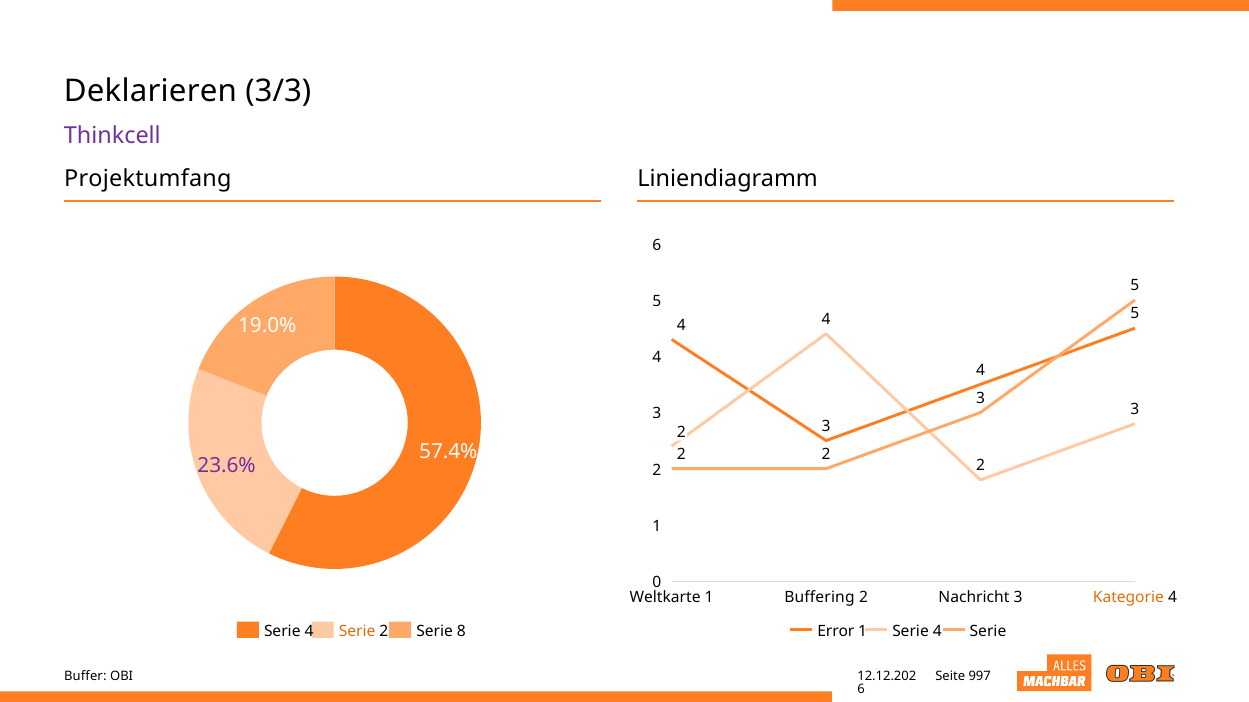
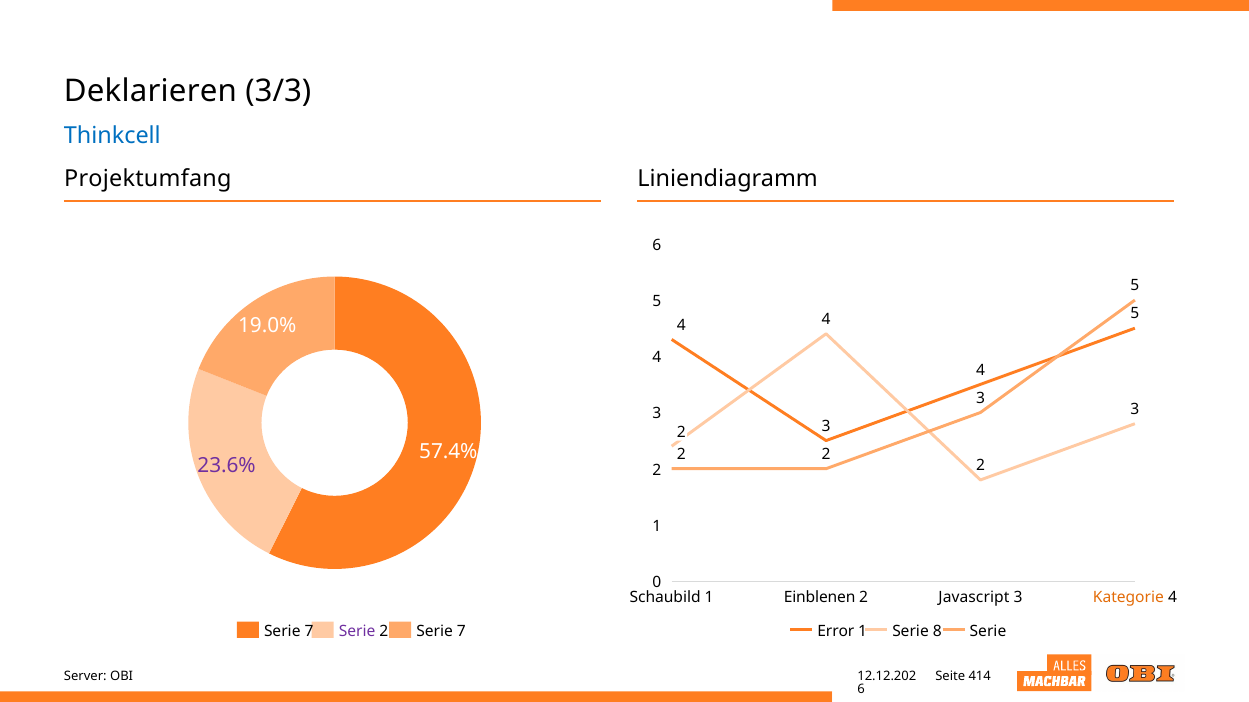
Thinkcell colour: purple -> blue
Weltkarte: Weltkarte -> Schaubild
Buffering: Buffering -> Einblenen
Nachricht: Nachricht -> Javascript
1 Serie 4: 4 -> 8
4 at (309, 632): 4 -> 7
Serie at (357, 632) colour: orange -> purple
8 at (461, 632): 8 -> 7
Buffer: Buffer -> Server
997: 997 -> 414
